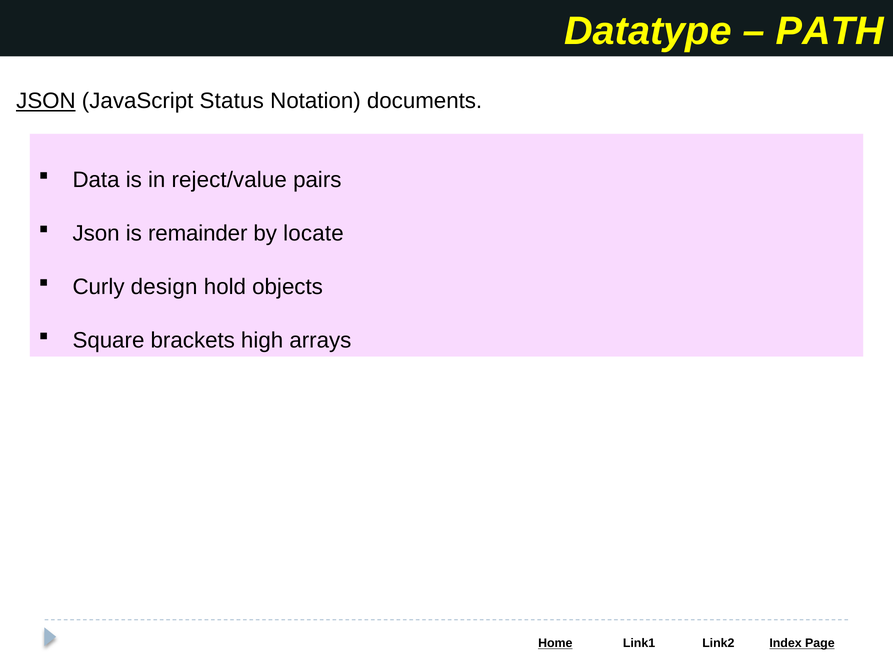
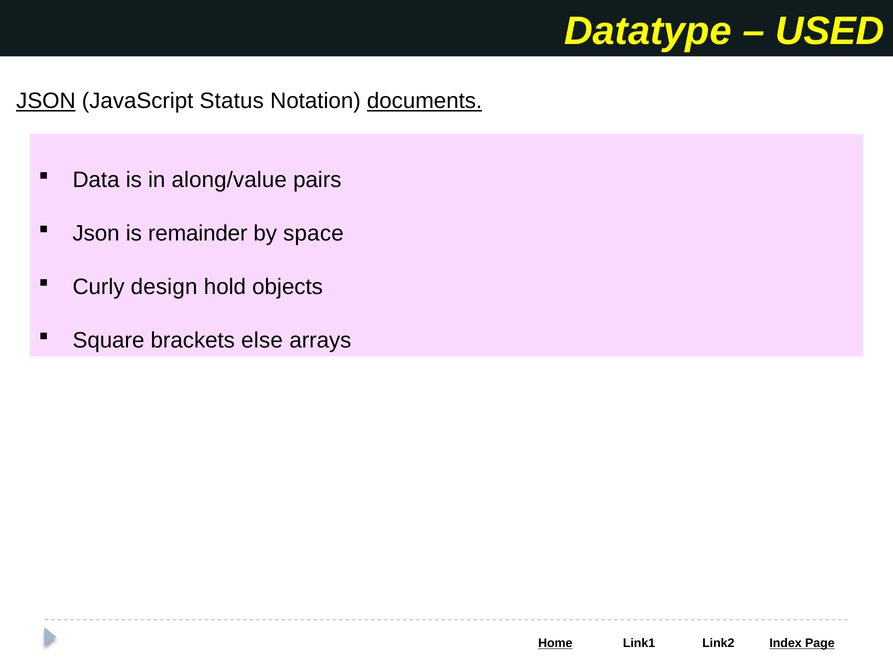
PATH: PATH -> USED
documents underline: none -> present
reject/value: reject/value -> along/value
locate: locate -> space
high: high -> else
